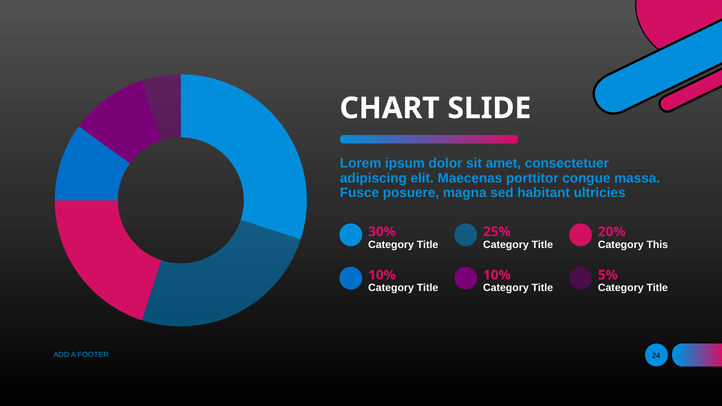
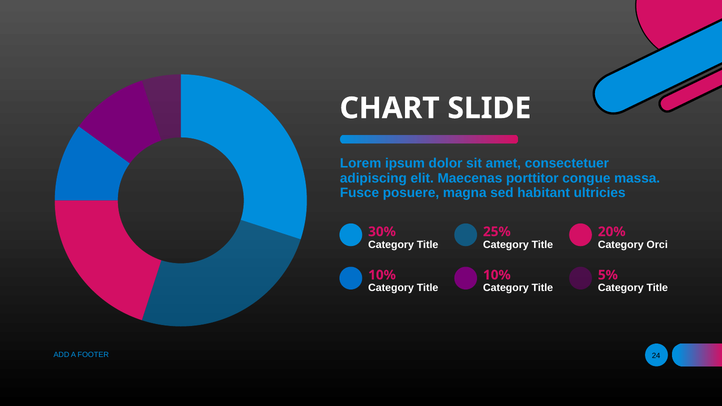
This: This -> Orci
